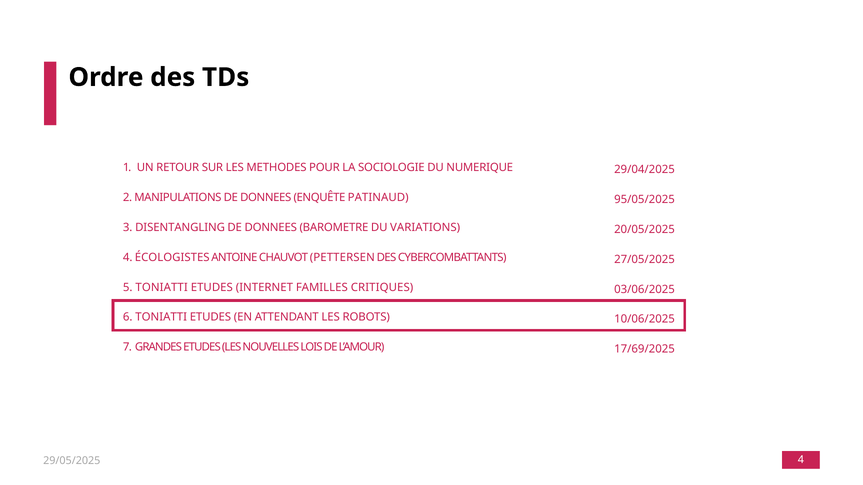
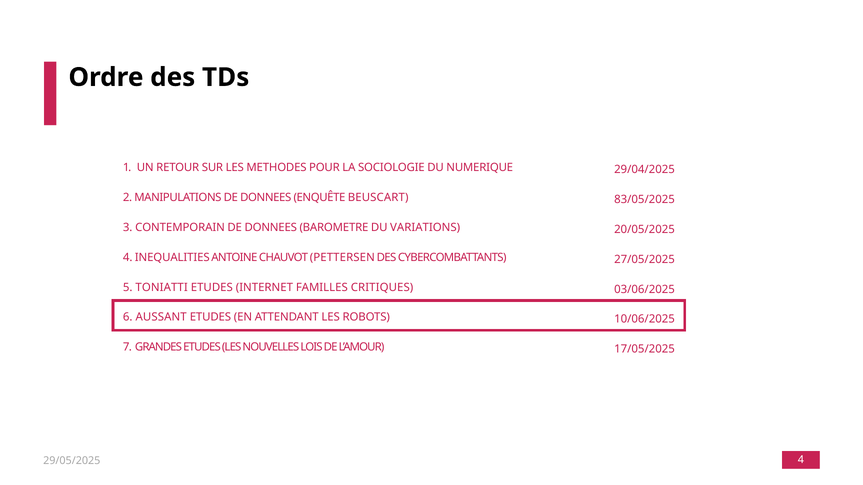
PATINAUD: PATINAUD -> BEUSCART
95/05/2025: 95/05/2025 -> 83/05/2025
DISENTANGLING: DISENTANGLING -> CONTEMPORAIN
ÉCOLOGISTES: ÉCOLOGISTES -> INEQUALITIES
6 TONIATTI: TONIATTI -> AUSSANT
17/69/2025: 17/69/2025 -> 17/05/2025
